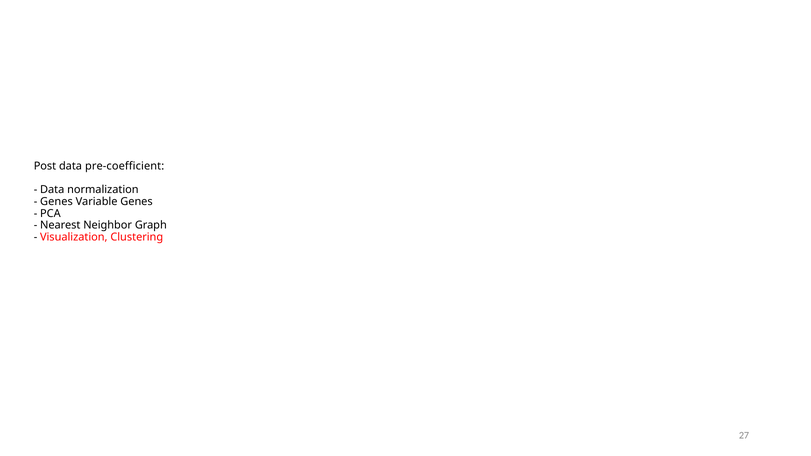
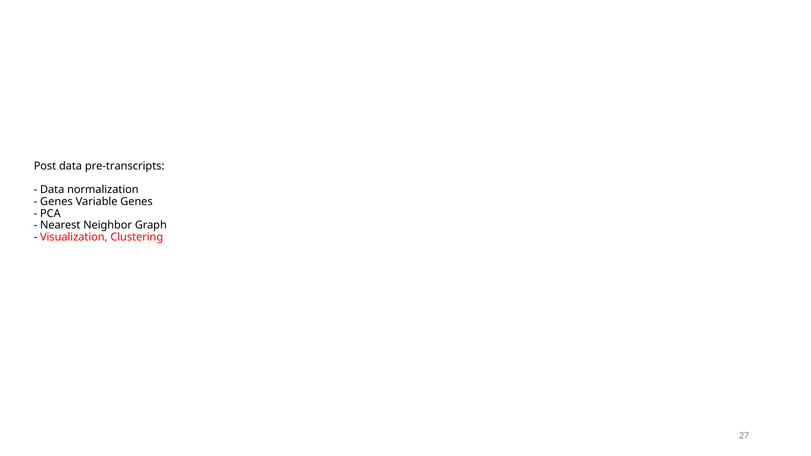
pre-coefficient: pre-coefficient -> pre-transcripts
